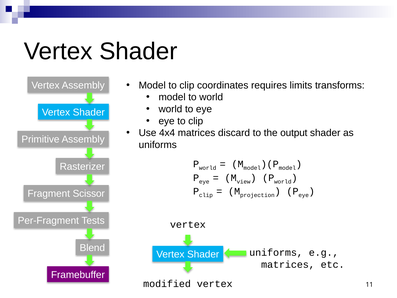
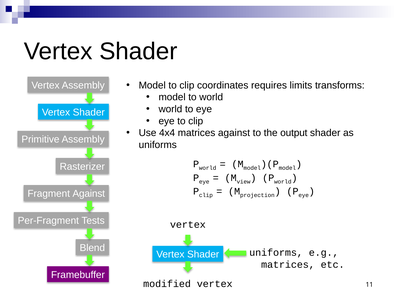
matrices discard: discard -> against
Fragment Scissor: Scissor -> Against
